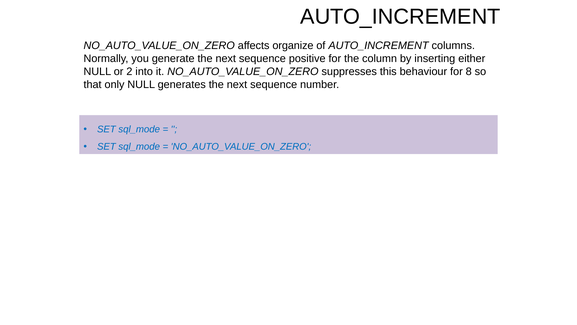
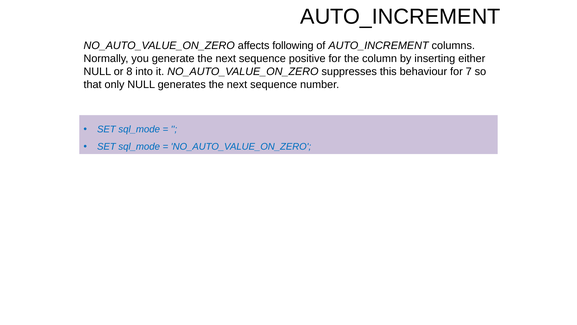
organize: organize -> following
2: 2 -> 8
8: 8 -> 7
